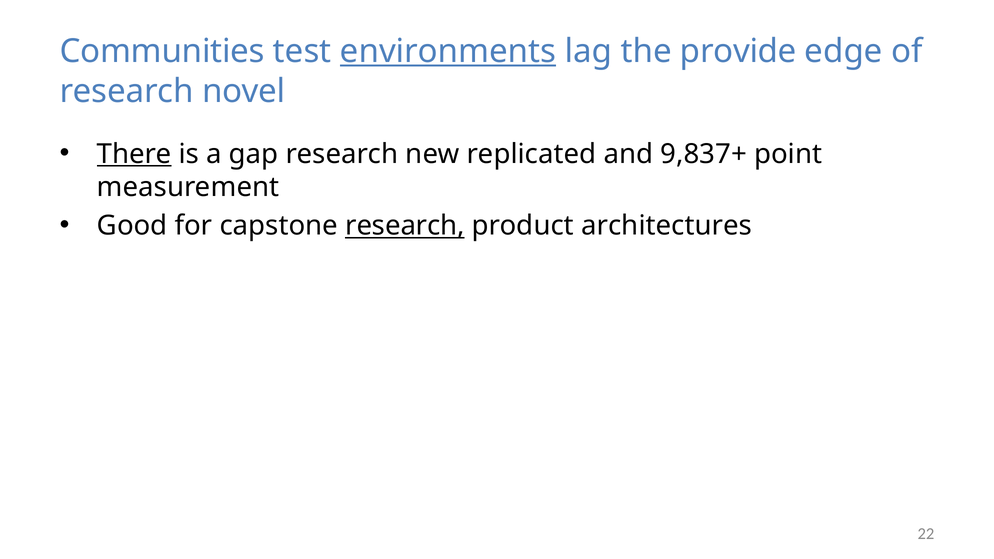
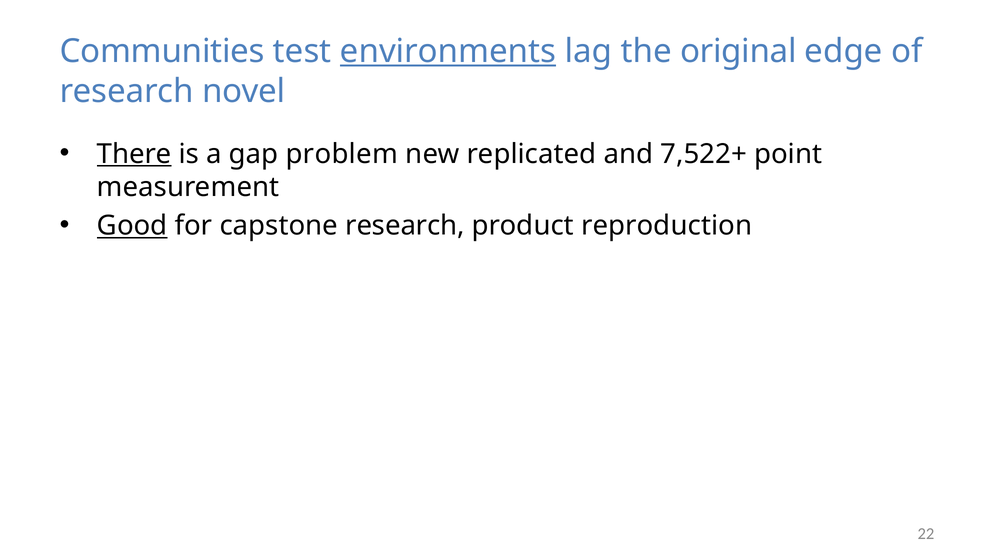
provide: provide -> original
gap research: research -> problem
9,837+: 9,837+ -> 7,522+
Good underline: none -> present
research at (405, 226) underline: present -> none
architectures: architectures -> reproduction
